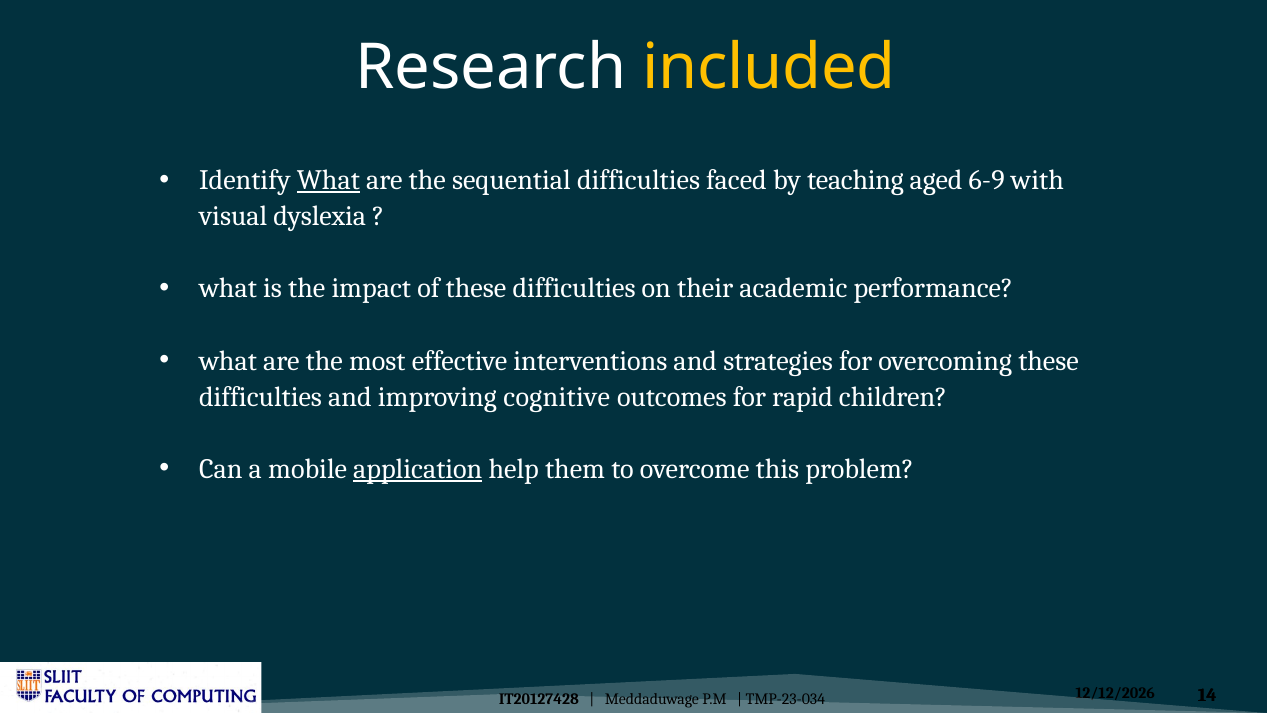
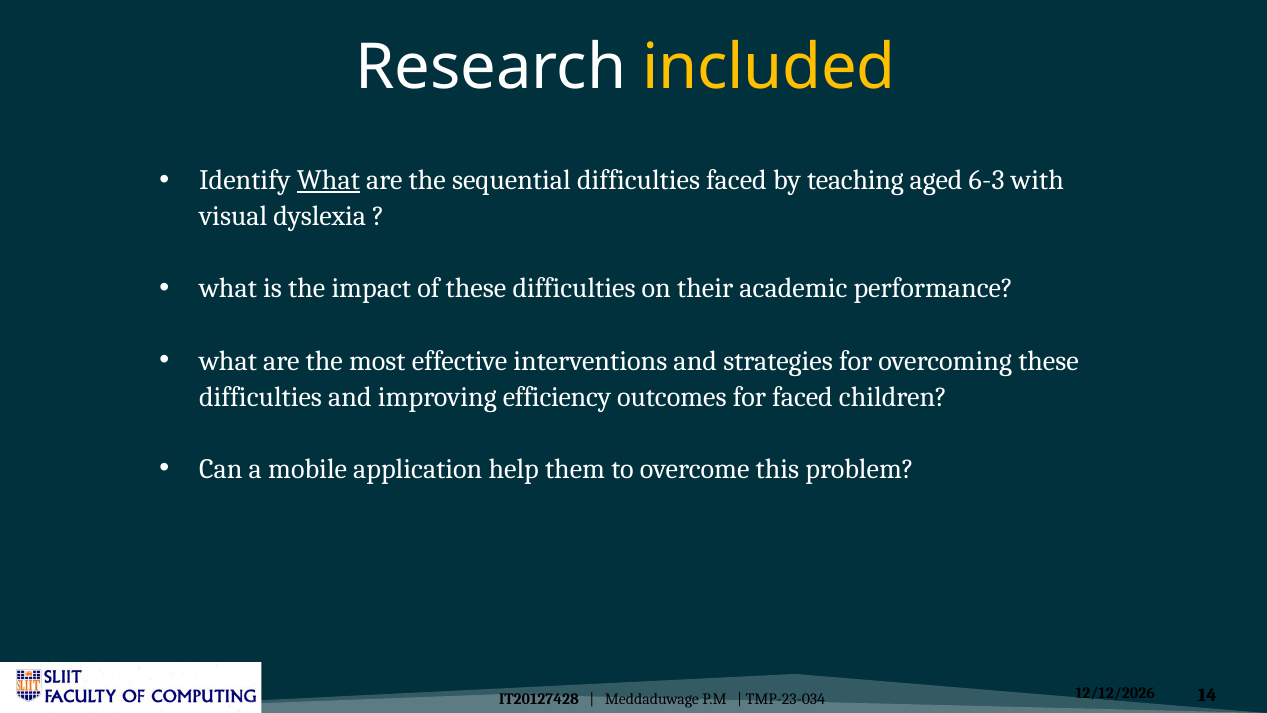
6-9: 6-9 -> 6-3
cognitive: cognitive -> efficiency
for rapid: rapid -> faced
application underline: present -> none
